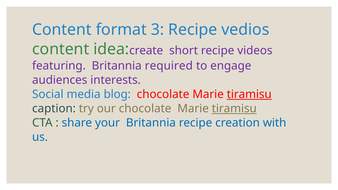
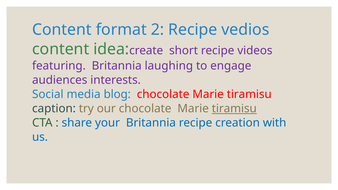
3: 3 -> 2
required: required -> laughing
tiramisu at (249, 94) underline: present -> none
